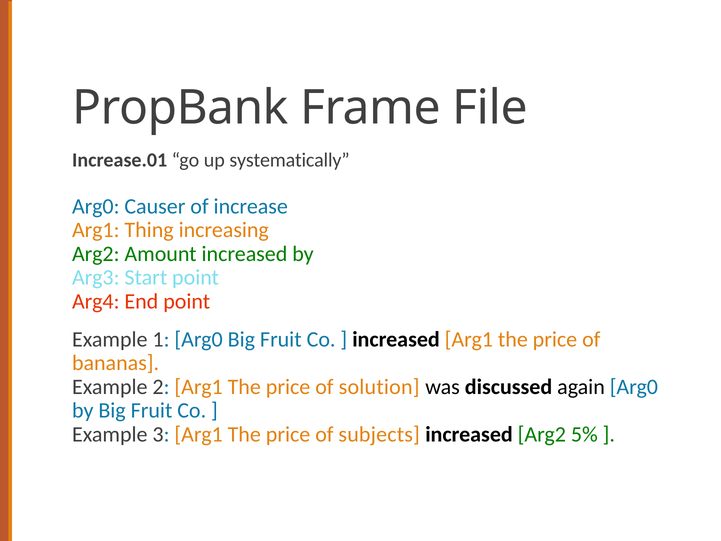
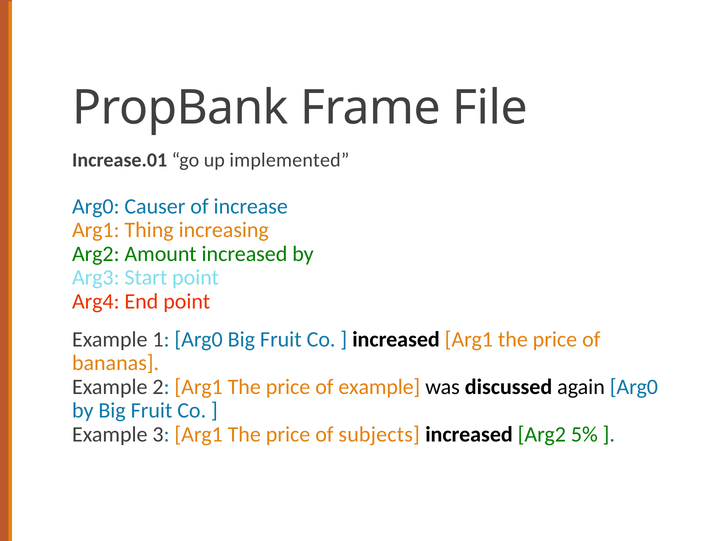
systematically: systematically -> implemented
of solution: solution -> example
